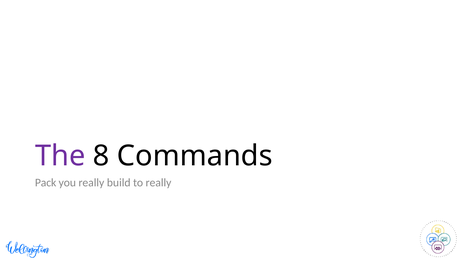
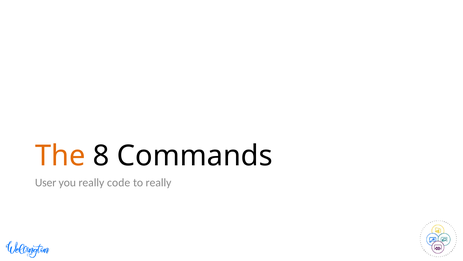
The colour: purple -> orange
Pack: Pack -> User
build: build -> code
